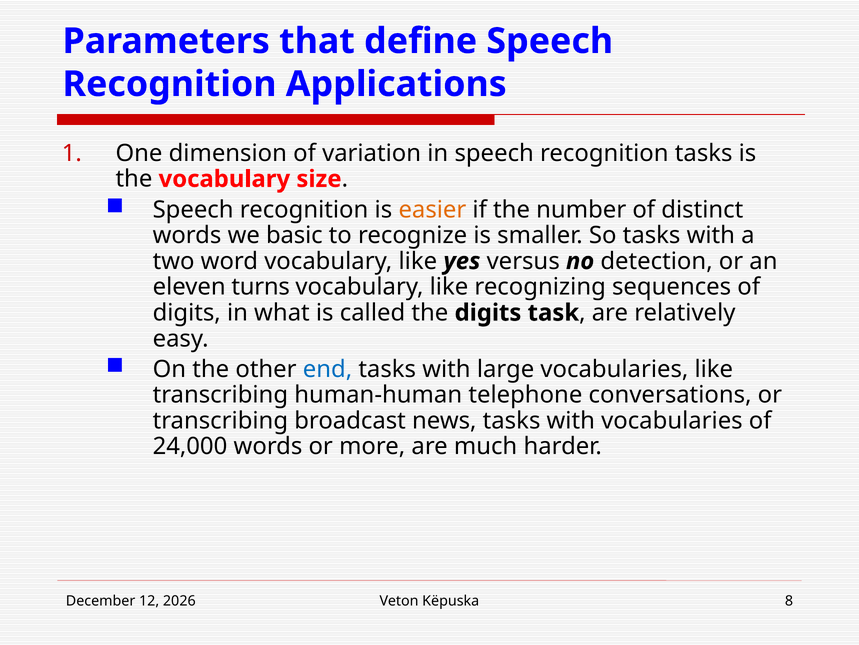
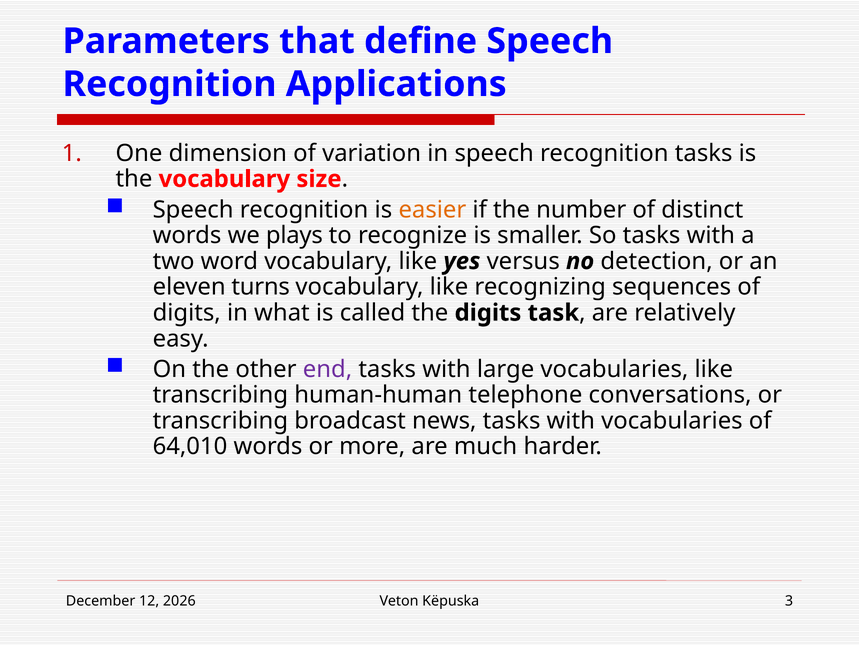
basic: basic -> plays
end colour: blue -> purple
24,000: 24,000 -> 64,010
8: 8 -> 3
